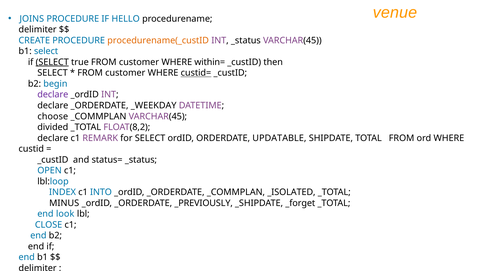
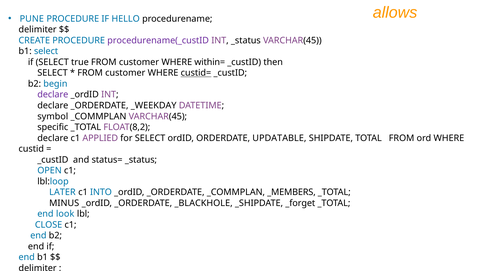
venue: venue -> allows
JOINS: JOINS -> PUNE
procedurename(_custID colour: orange -> purple
SELECT at (52, 62) underline: present -> none
choose: choose -> symbol
divided: divided -> specific
REMARK: REMARK -> APPLIED
INDEX: INDEX -> LATER
_ISOLATED: _ISOLATED -> _MEMBERS
_PREVIOUSLY: _PREVIOUSLY -> _BLACKHOLE
